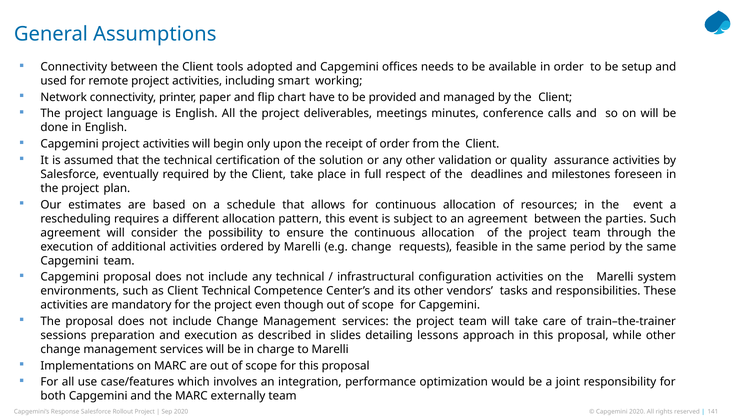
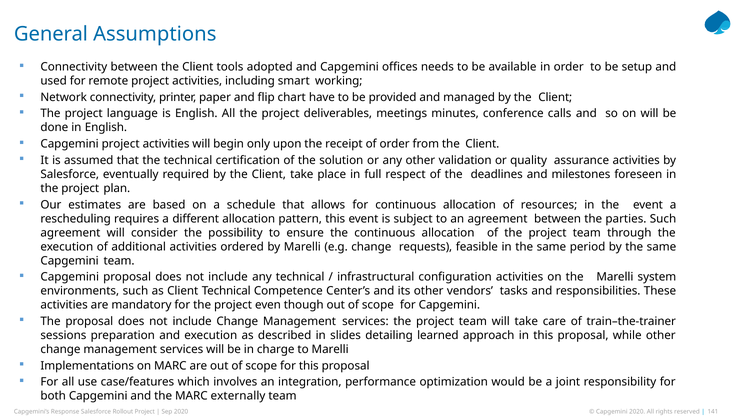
lessons: lessons -> learned
